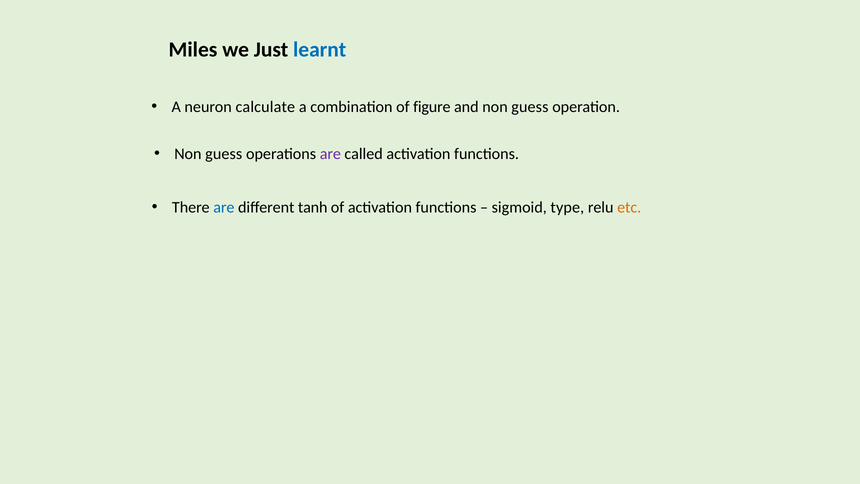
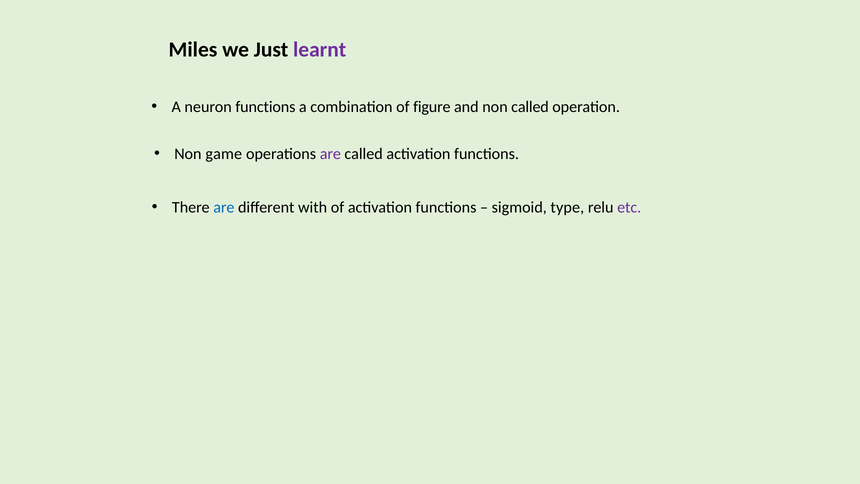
learnt colour: blue -> purple
neuron calculate: calculate -> functions
and non guess: guess -> called
guess at (224, 154): guess -> game
tanh: tanh -> with
etc colour: orange -> purple
